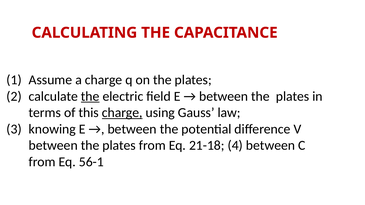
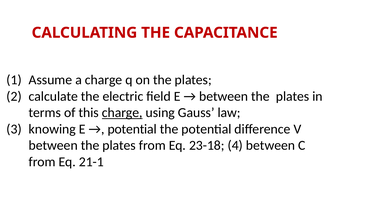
the at (90, 96) underline: present -> none
between at (132, 129): between -> potential
21-18: 21-18 -> 23-18
56-1: 56-1 -> 21-1
